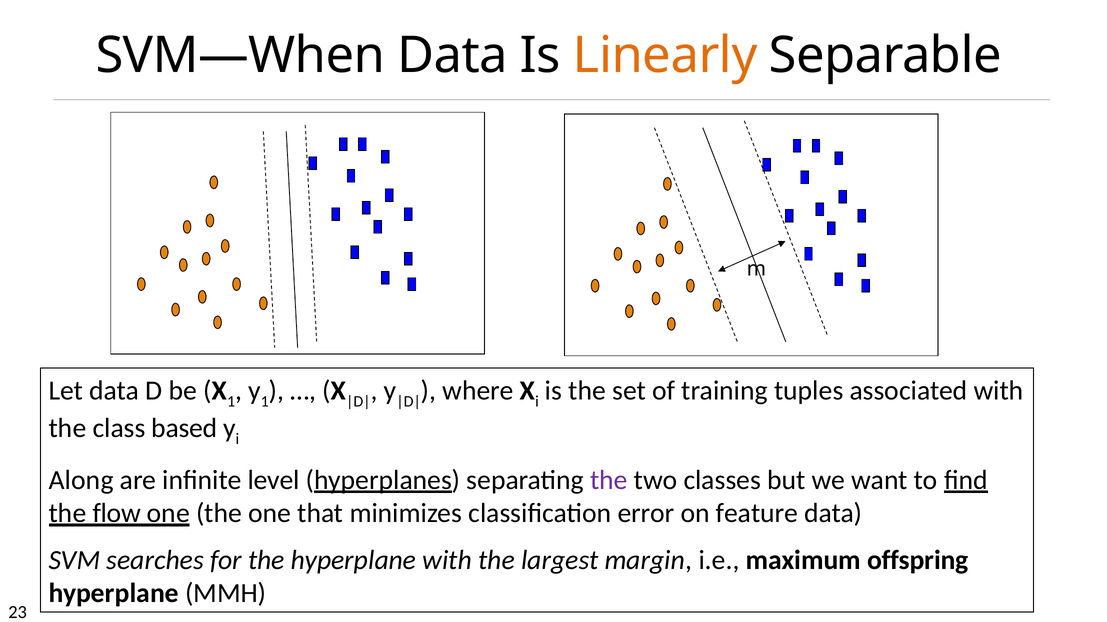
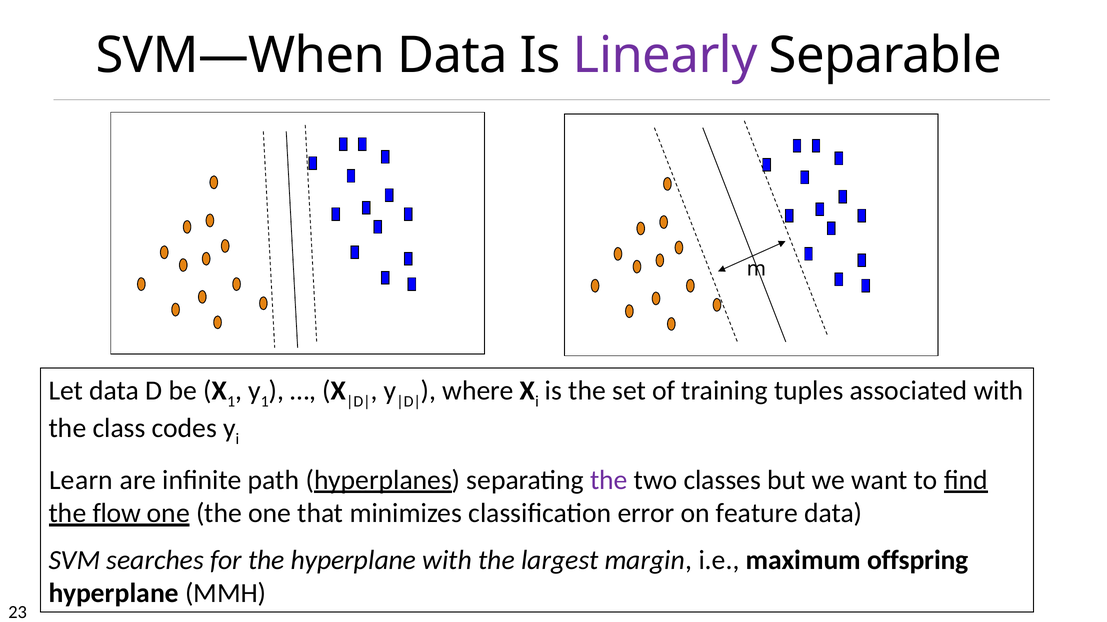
Linearly colour: orange -> purple
based: based -> codes
Along: Along -> Learn
level: level -> path
